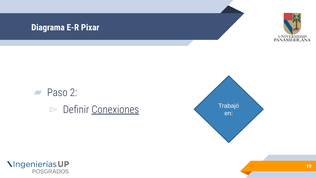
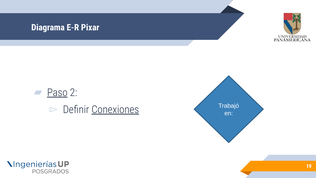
Paso underline: none -> present
